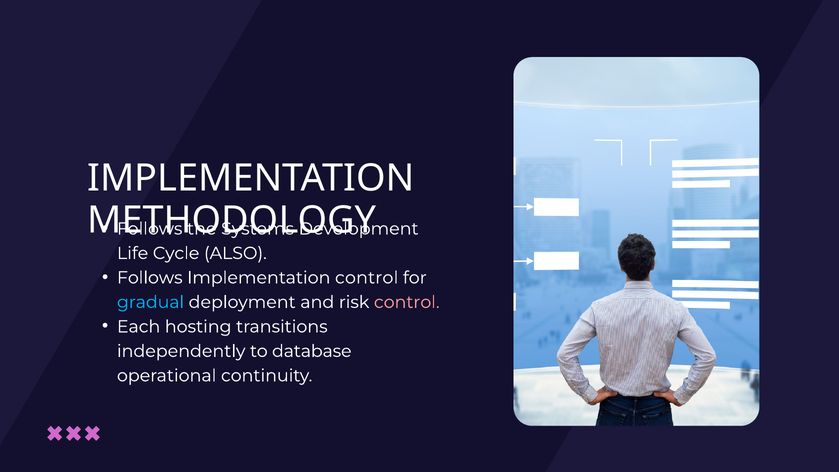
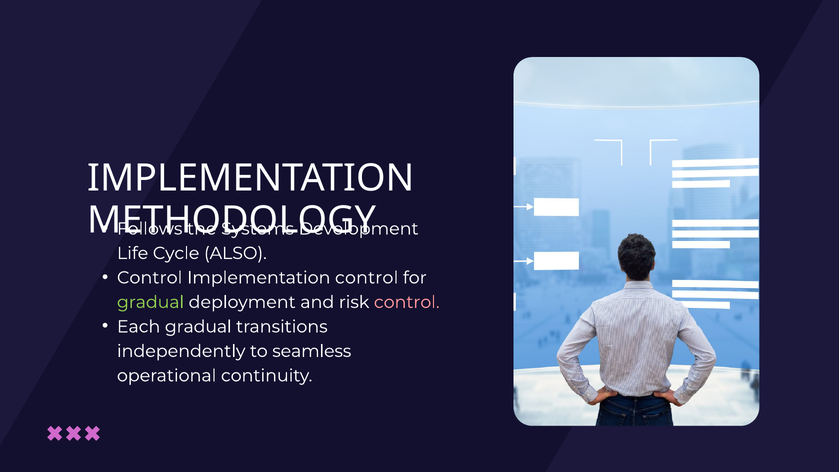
Follows at (150, 278): Follows -> Control
gradual at (151, 302) colour: light blue -> light green
Each hosting: hosting -> gradual
database: database -> seamless
